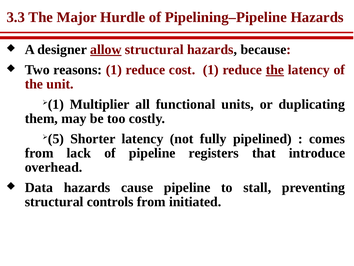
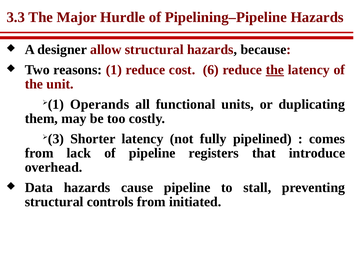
allow underline: present -> none
cost 1: 1 -> 6
Multiplier: Multiplier -> Operands
5: 5 -> 3
